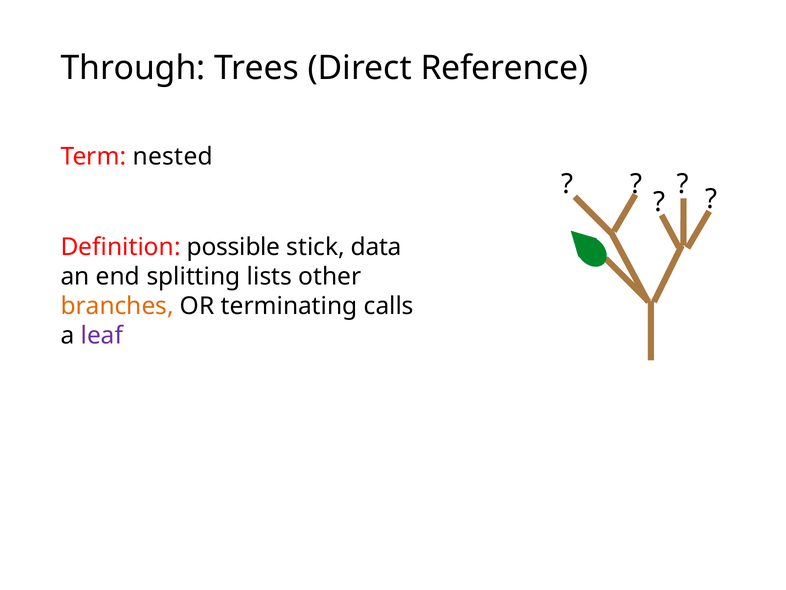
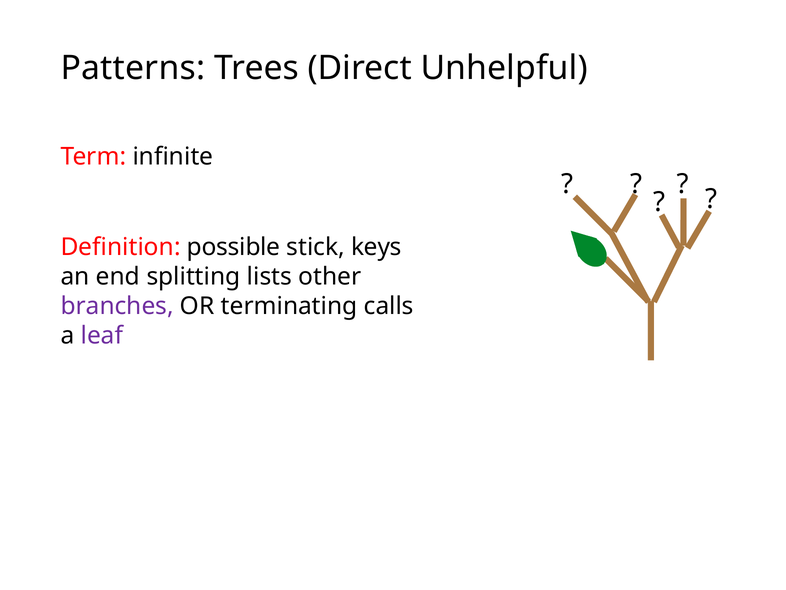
Through: Through -> Patterns
Reference: Reference -> Unhelpful
nested: nested -> infinite
data: data -> keys
branches colour: orange -> purple
